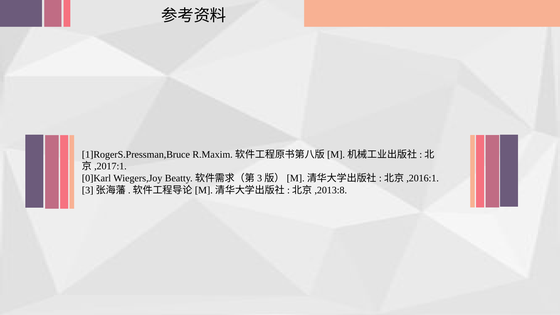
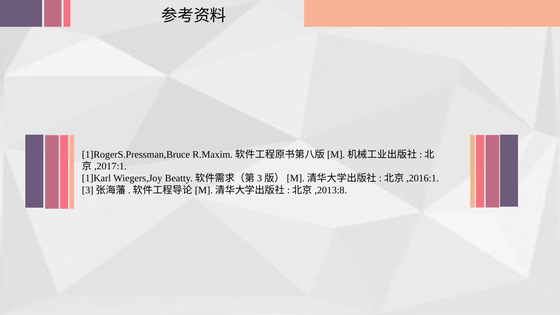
0]Karl: 0]Karl -> 1]Karl
